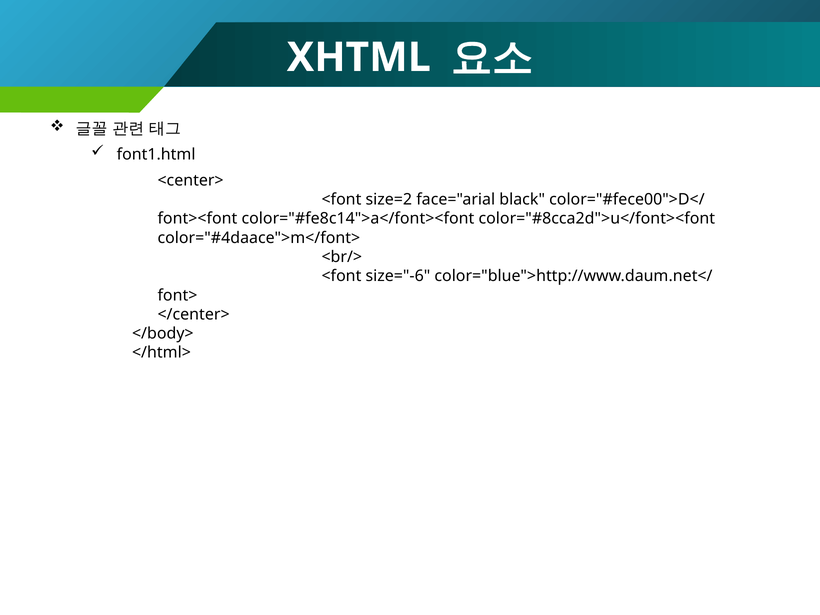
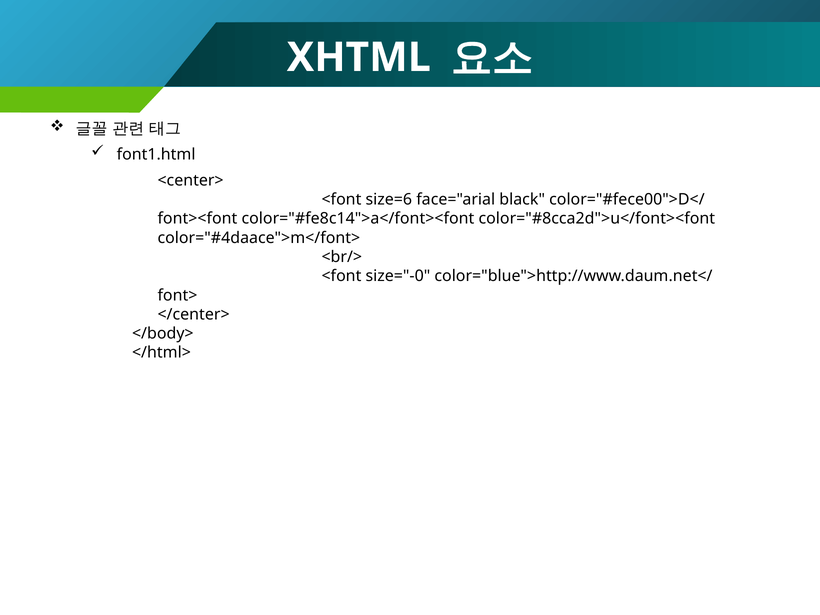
size=2: size=2 -> size=6
size="-6: size="-6 -> size="-0
